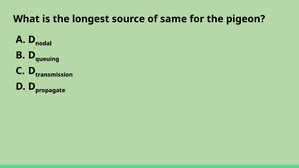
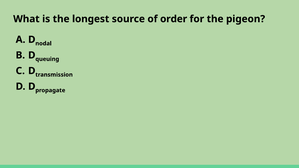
same: same -> order
